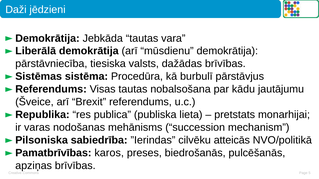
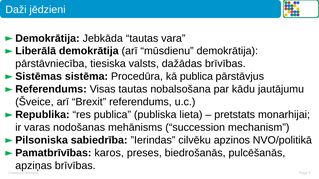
kā burbulī: burbulī -> publica
atteicās: atteicās -> apzinos
